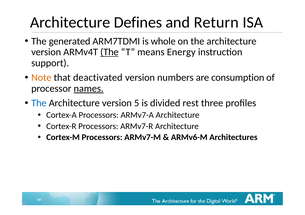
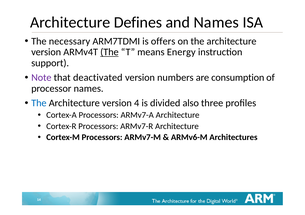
and Return: Return -> Names
generated: generated -> necessary
whole: whole -> offers
Note colour: orange -> purple
names at (89, 89) underline: present -> none
5: 5 -> 4
rest: rest -> also
